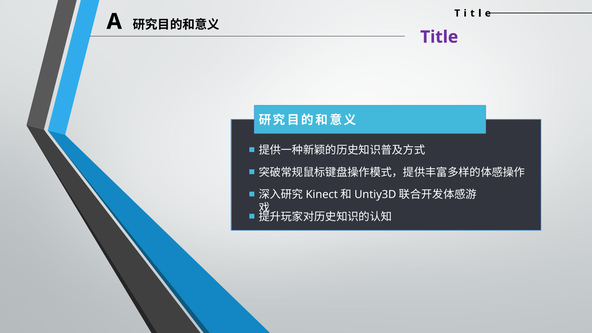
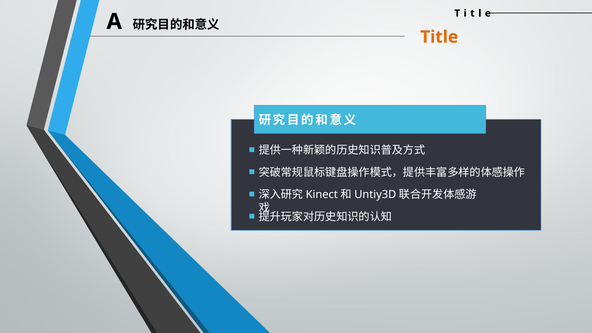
Title colour: purple -> orange
